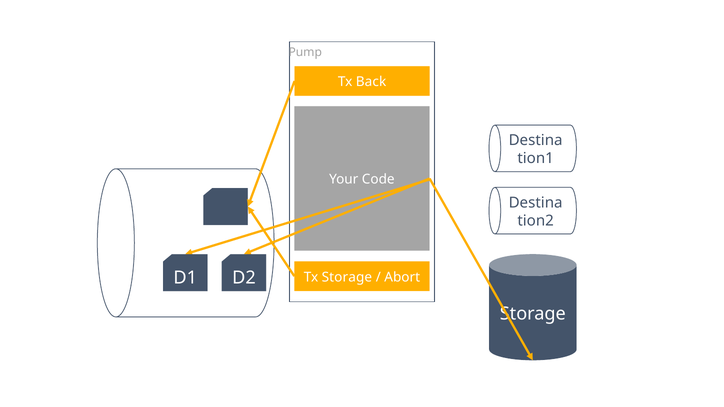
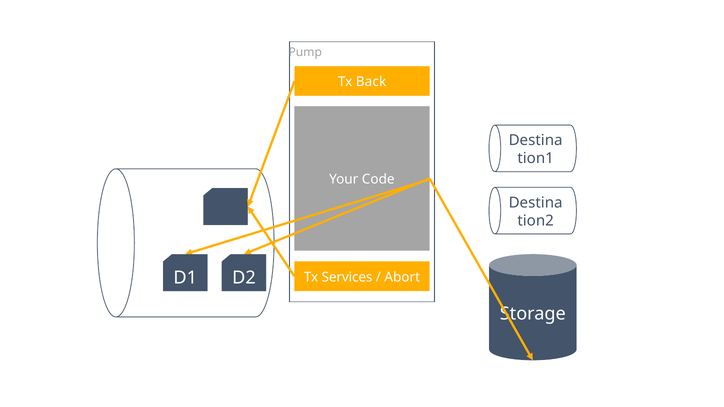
Tx Storage: Storage -> Services
